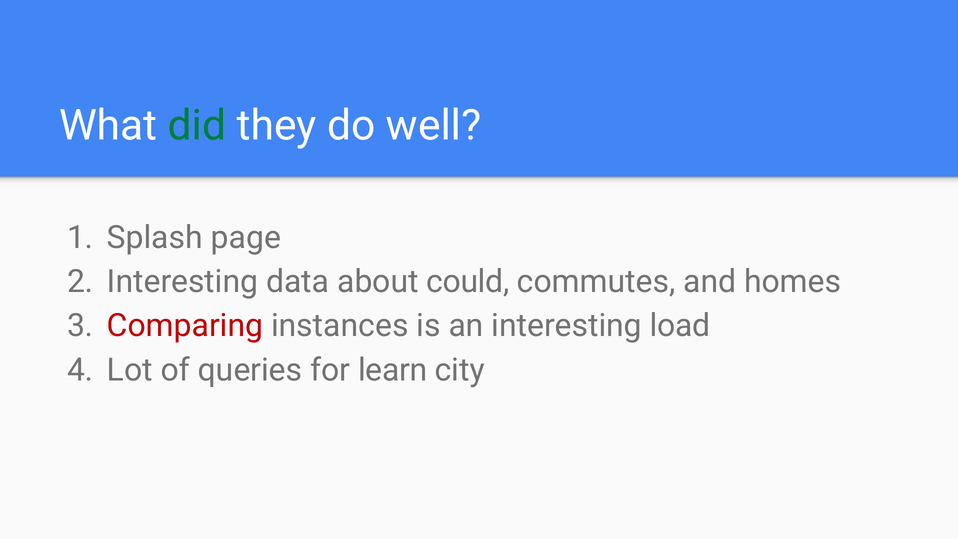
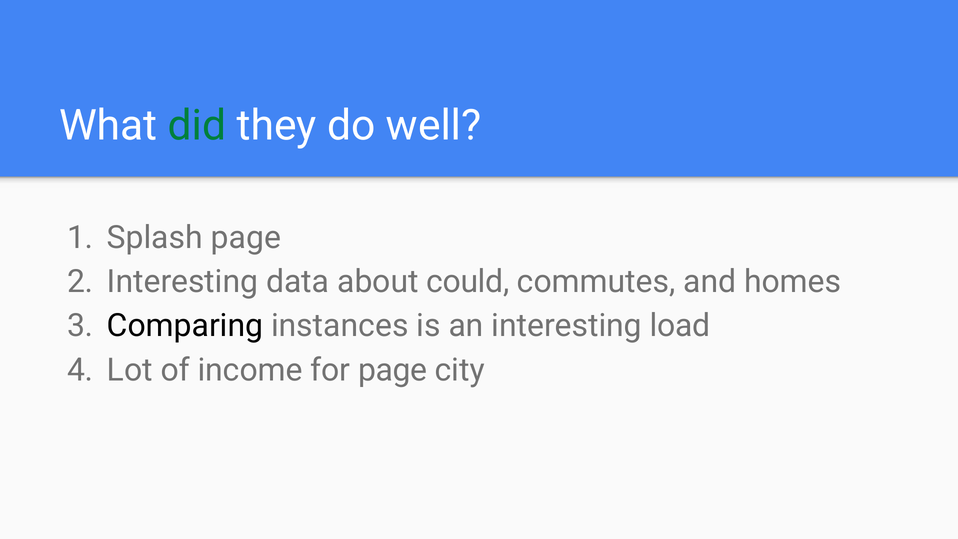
Comparing colour: red -> black
queries: queries -> income
for learn: learn -> page
